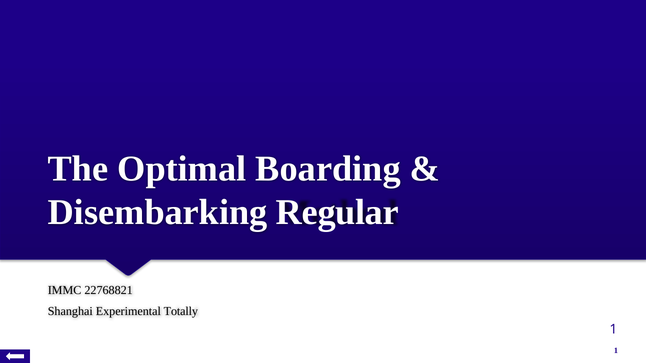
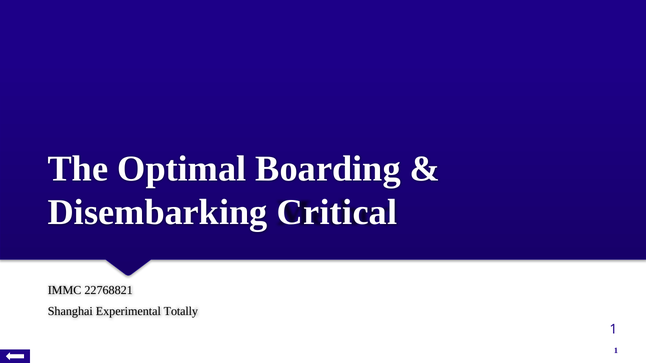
Regular: Regular -> Critical
